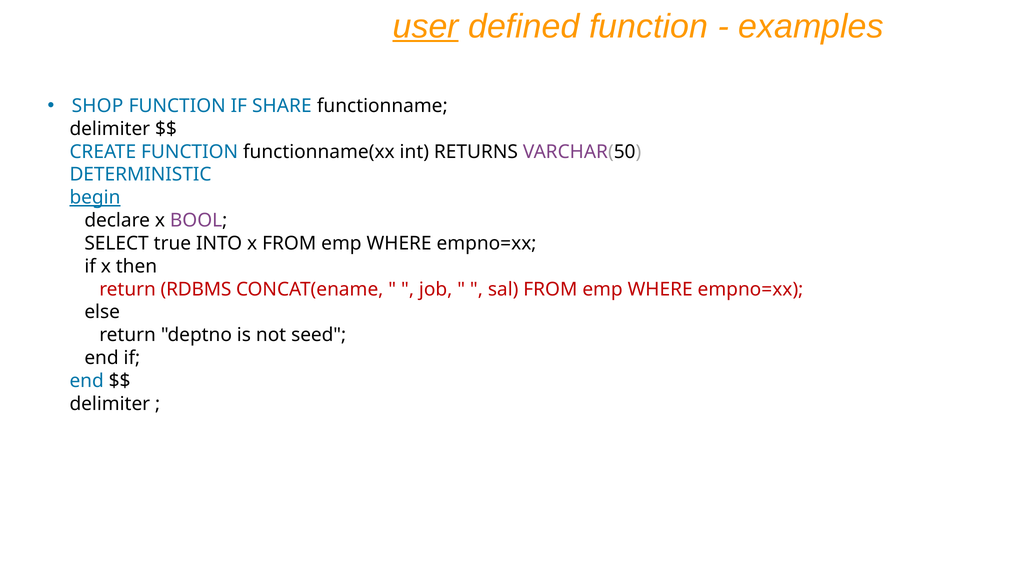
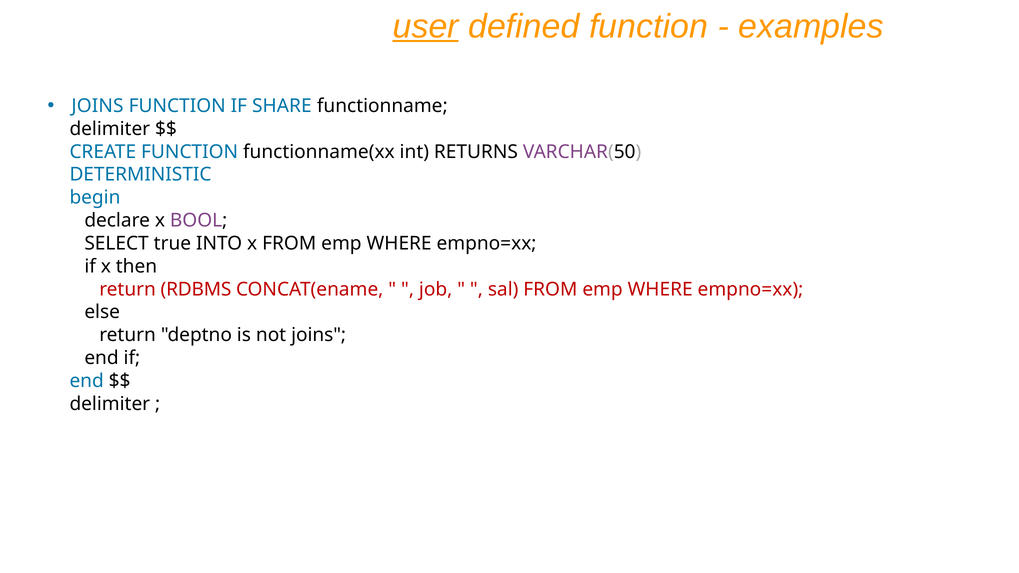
SHOP at (97, 106): SHOP -> JOINS
begin underline: present -> none
not seed: seed -> joins
